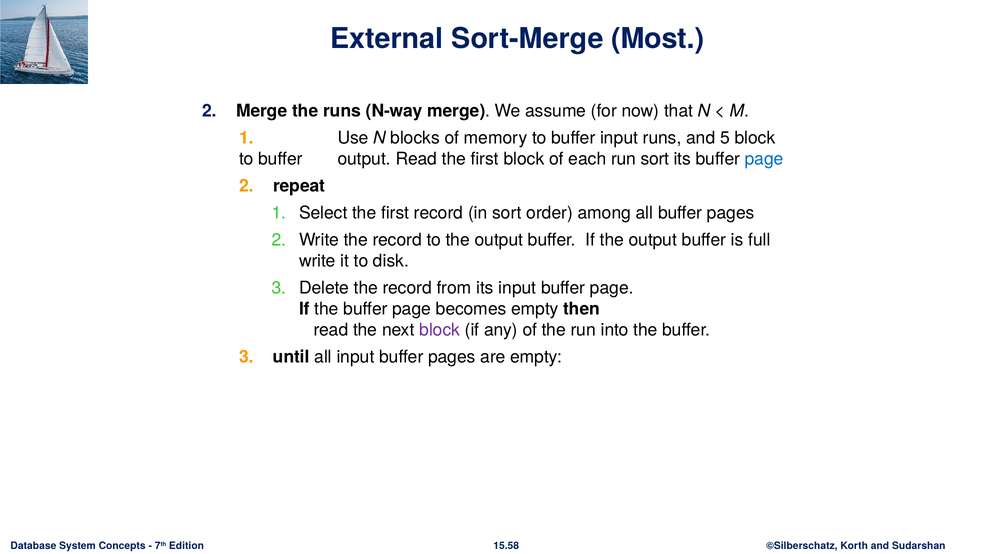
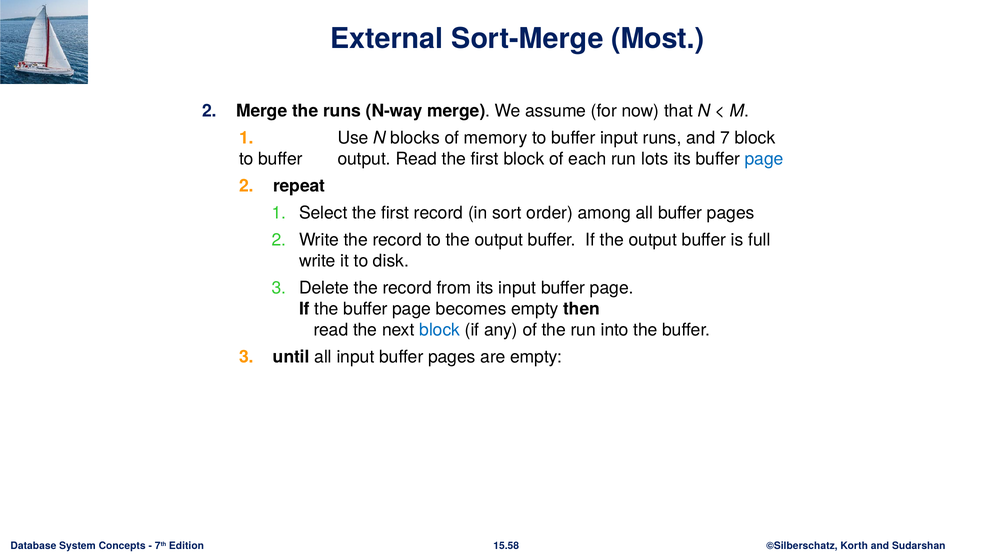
5: 5 -> 7
run sort: sort -> lots
block at (440, 330) colour: purple -> blue
